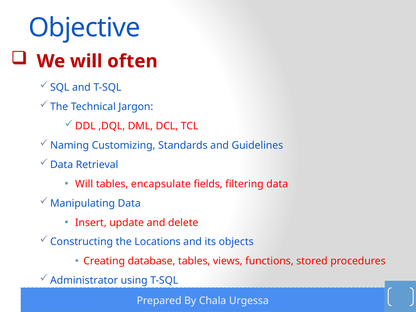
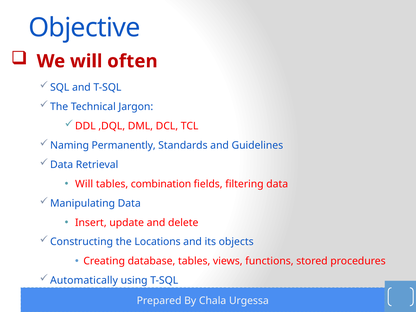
Customizing: Customizing -> Permanently
encapsulate: encapsulate -> combination
Administrator: Administrator -> Automatically
